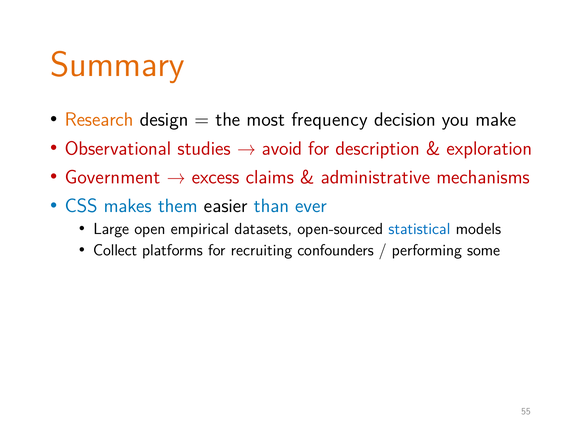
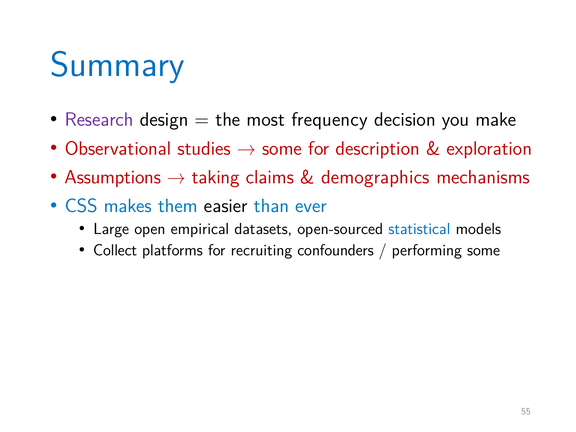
Summary colour: orange -> blue
Research colour: orange -> purple
avoid at (282, 148): avoid -> some
Government: Government -> Assumptions
excess: excess -> taking
administrative: administrative -> demographics
